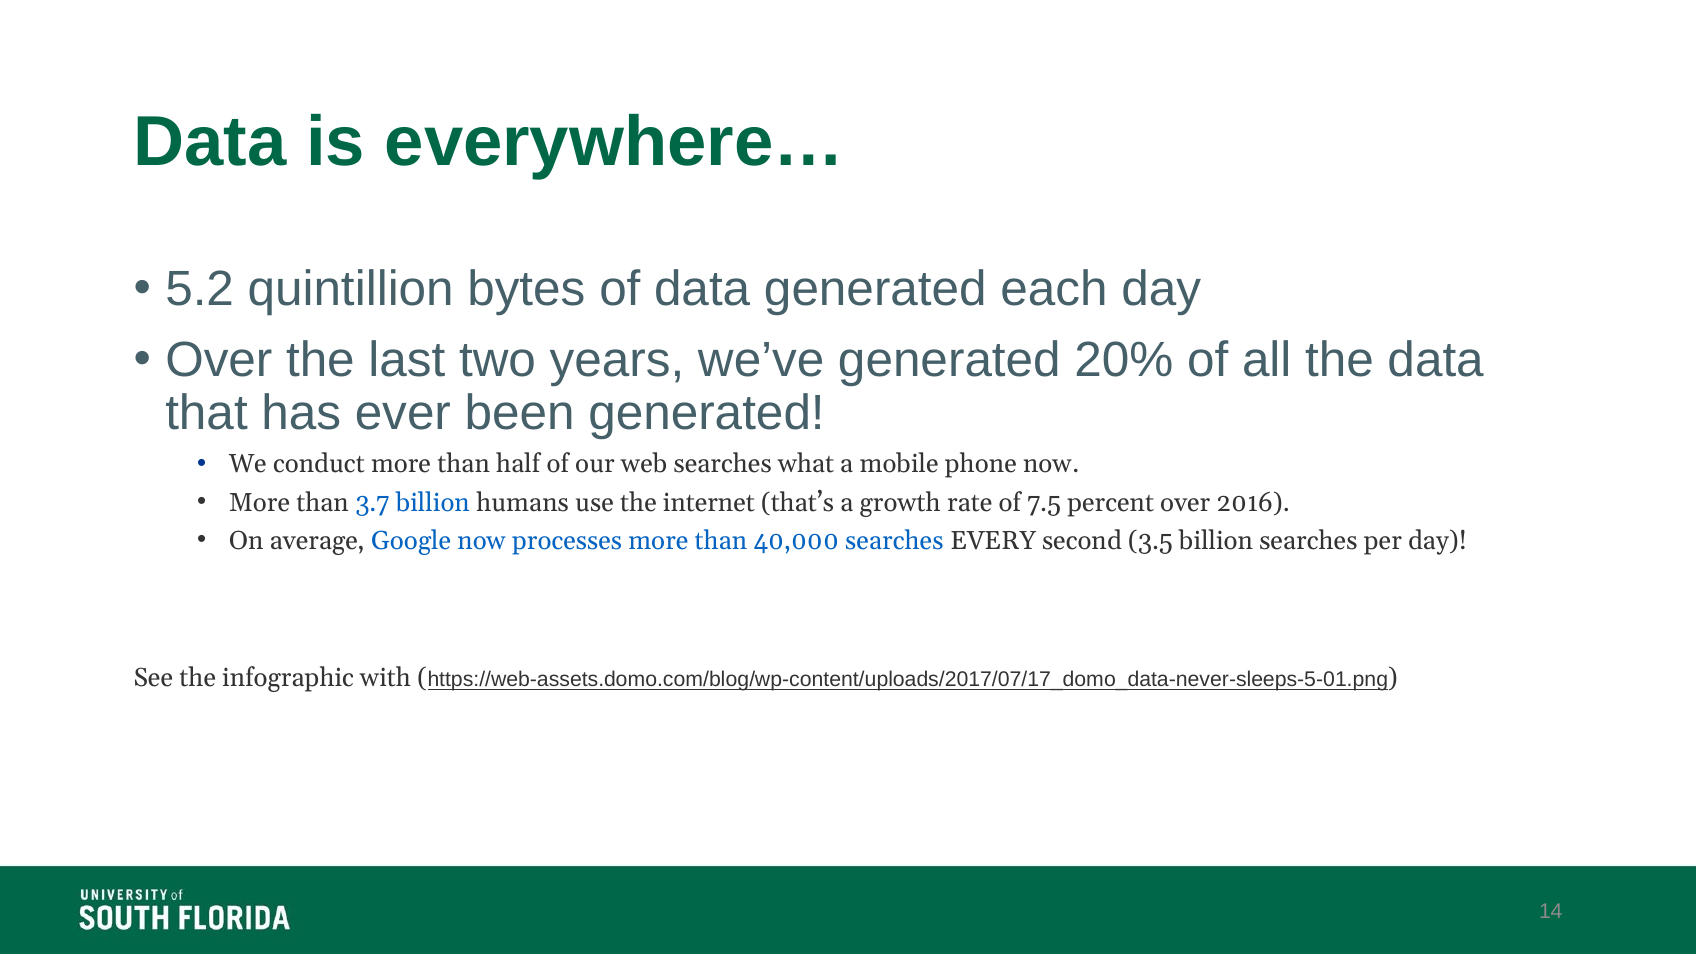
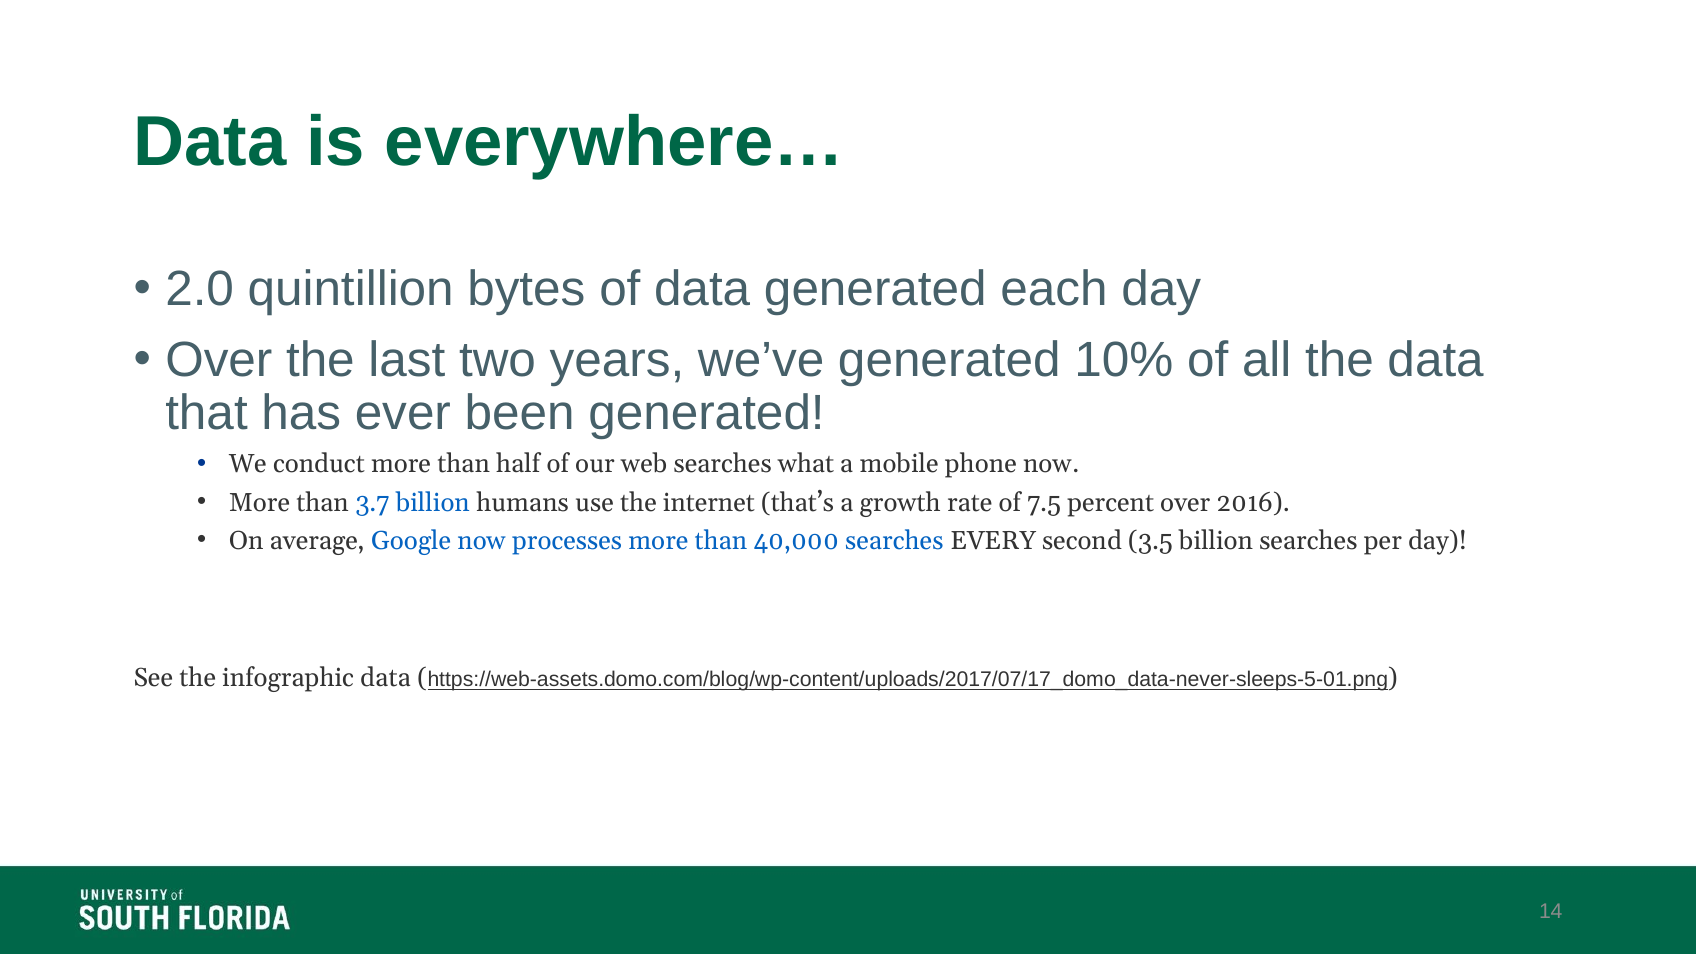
5.2: 5.2 -> 2.0
20%: 20% -> 10%
infographic with: with -> data
